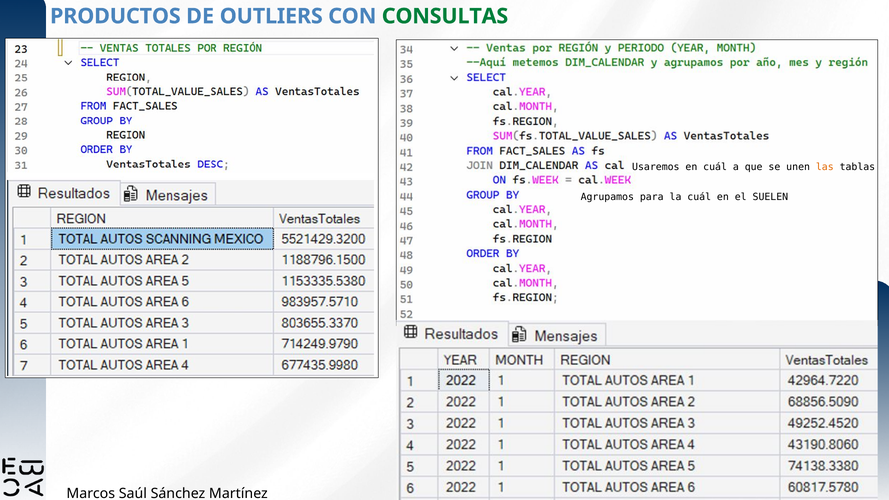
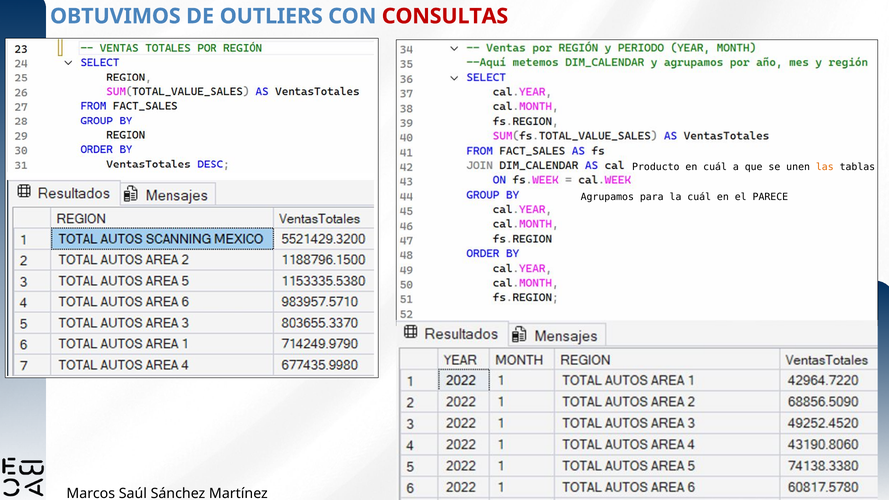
PRODUCTOS: PRODUCTOS -> OBTUVIMOS
CONSULTAS colour: green -> red
Usaremos: Usaremos -> Producto
SUELEN: SUELEN -> PARECE
